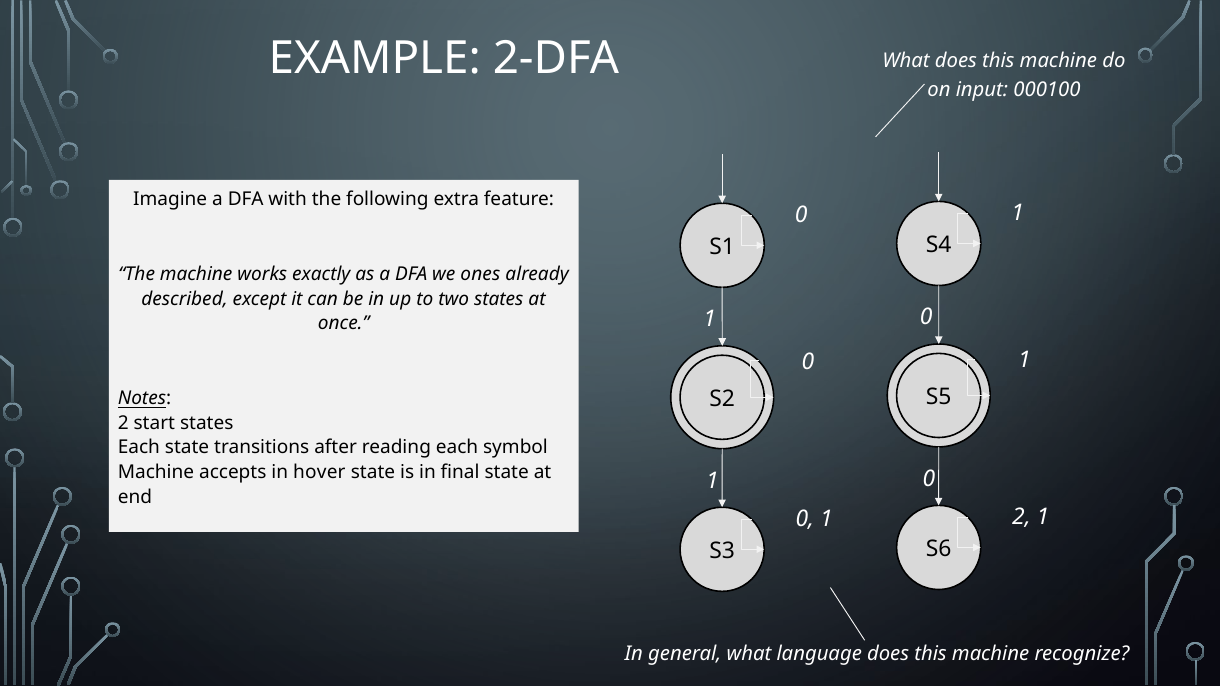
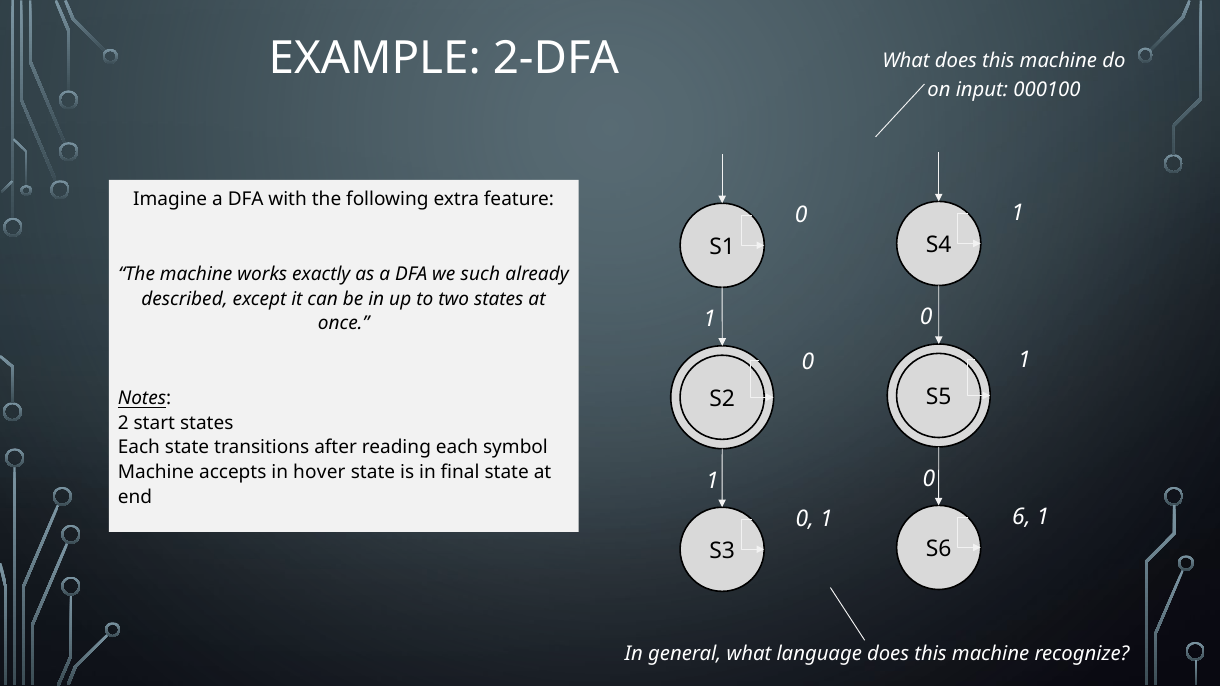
ones: ones -> such
2 at (1021, 517): 2 -> 6
